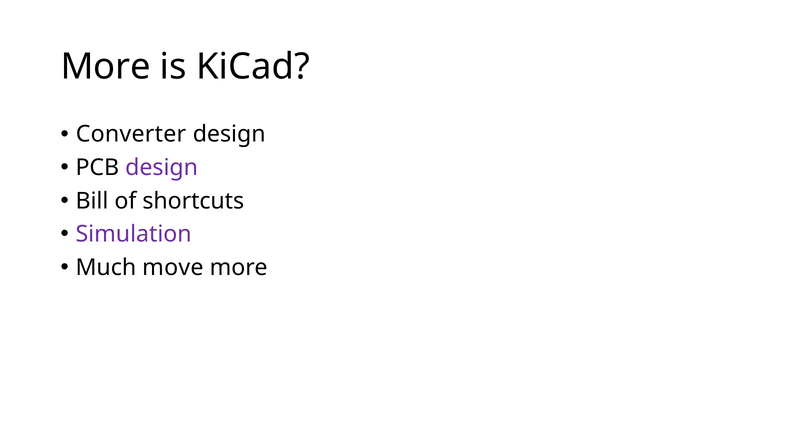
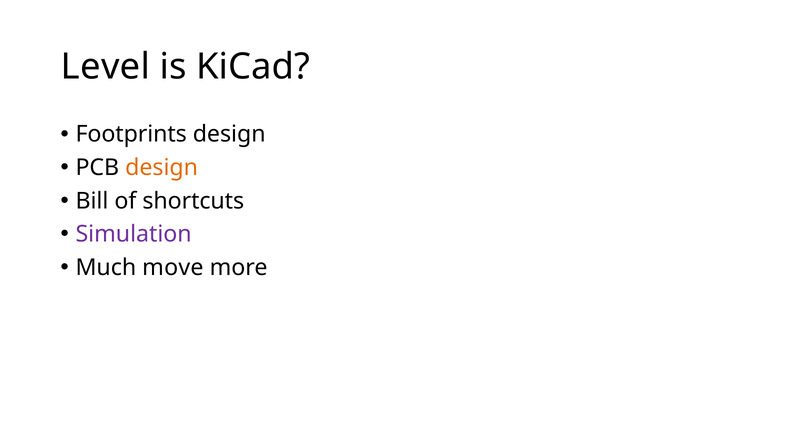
More at (106, 67): More -> Level
Converter: Converter -> Footprints
design at (162, 168) colour: purple -> orange
